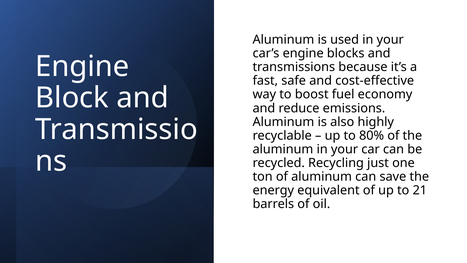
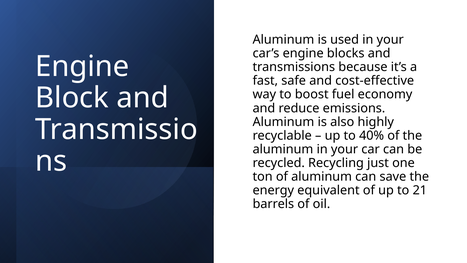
80%: 80% -> 40%
